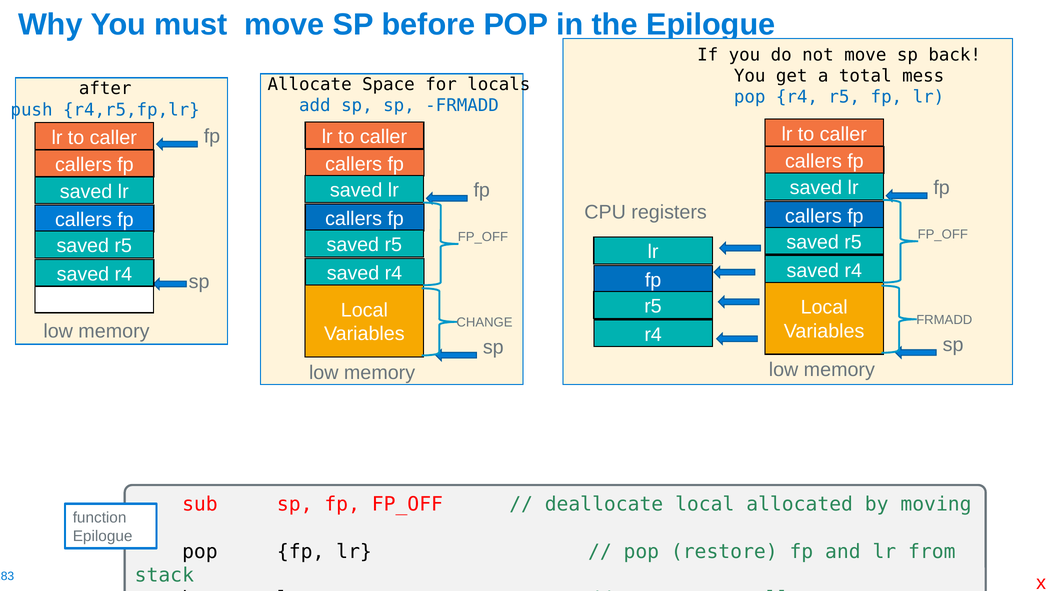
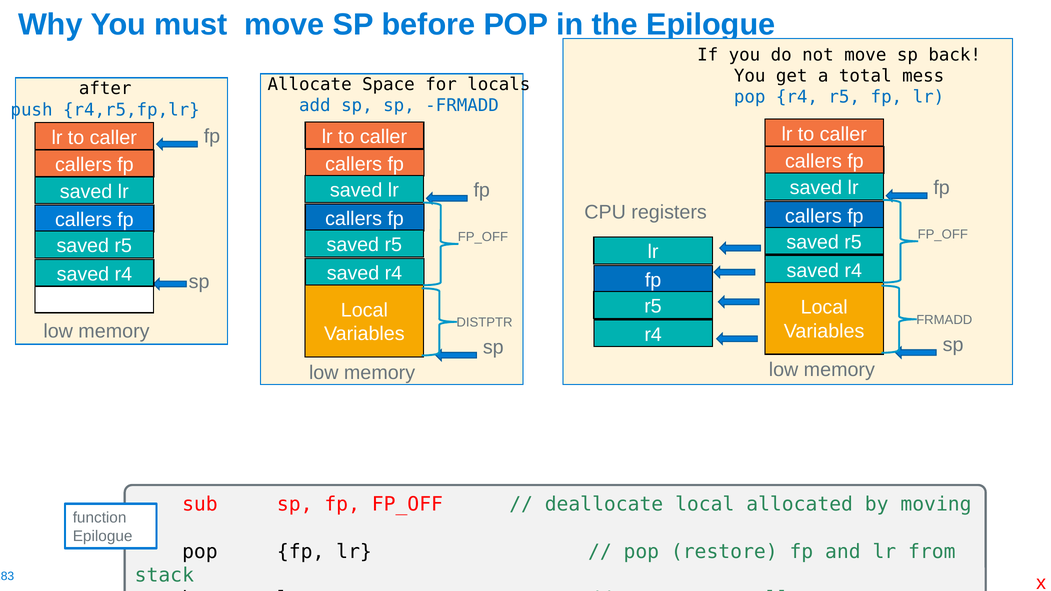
CHANGE: CHANGE -> DISTPTR
